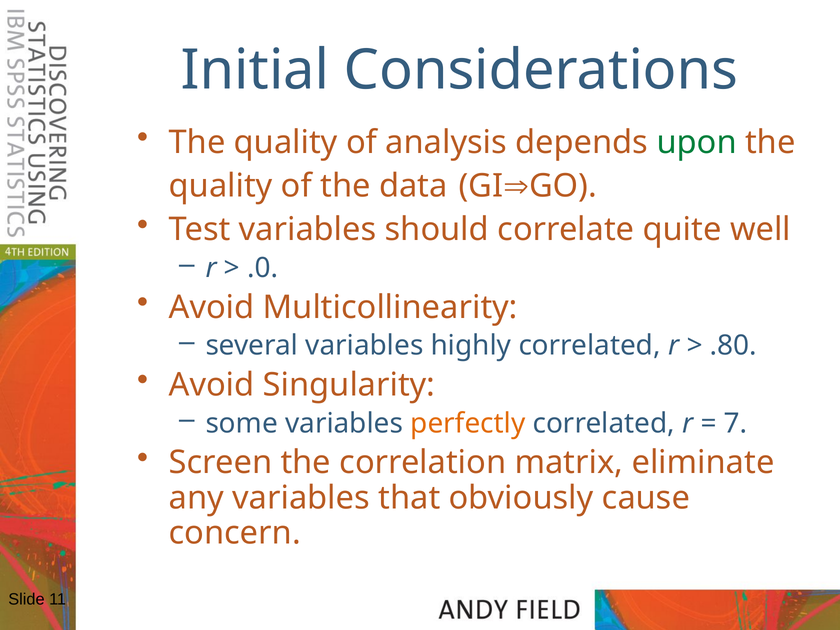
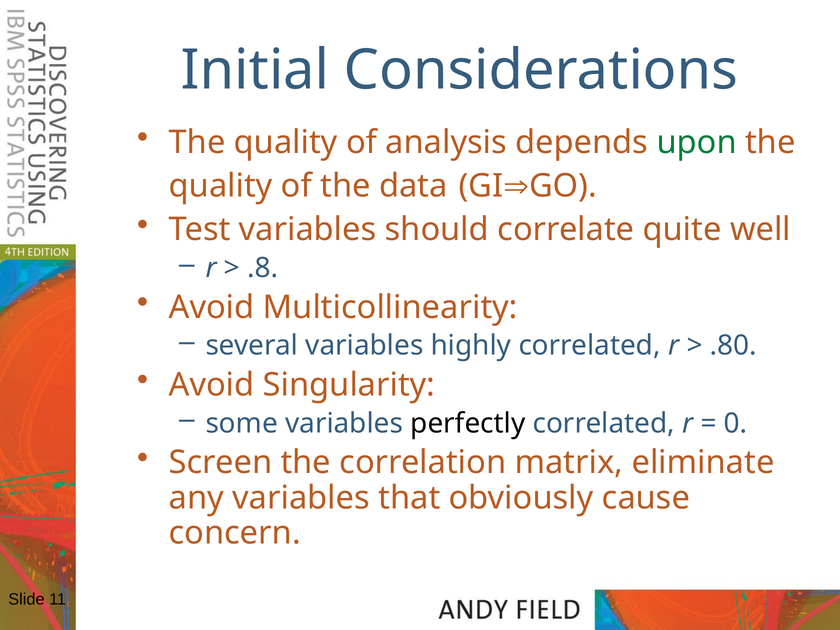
.0: .0 -> .8
perfectly colour: orange -> black
7: 7 -> 0
